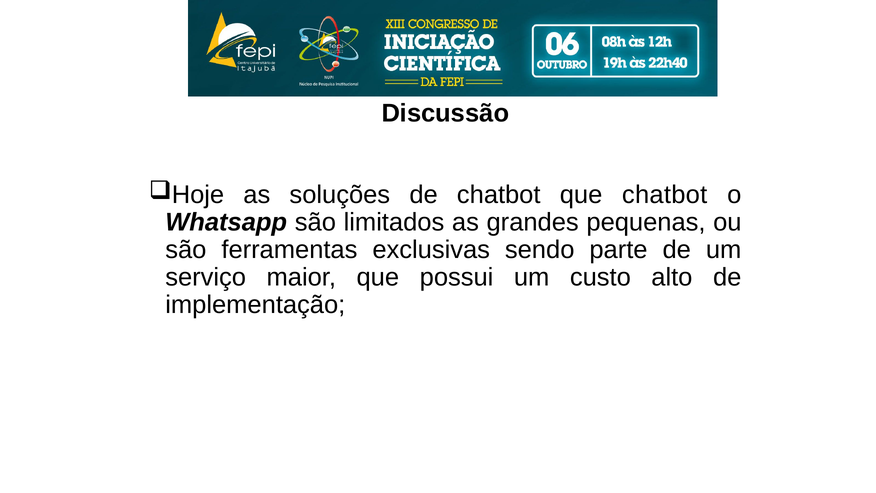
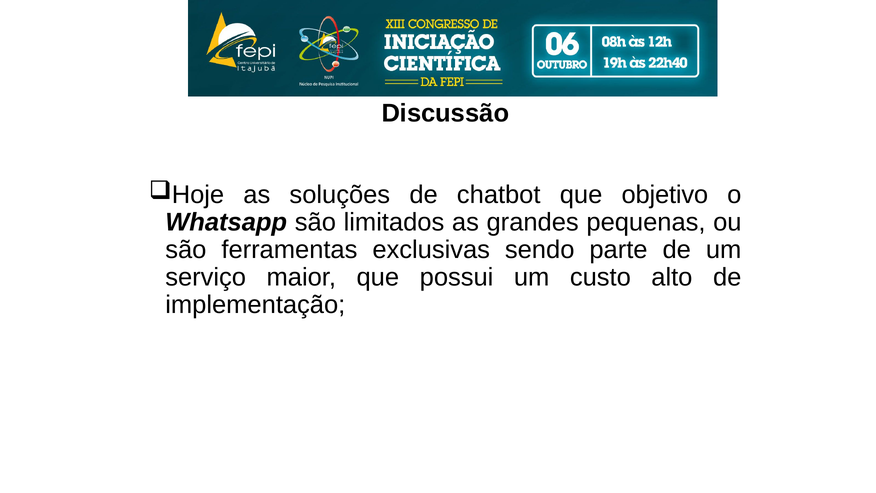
que chatbot: chatbot -> objetivo
